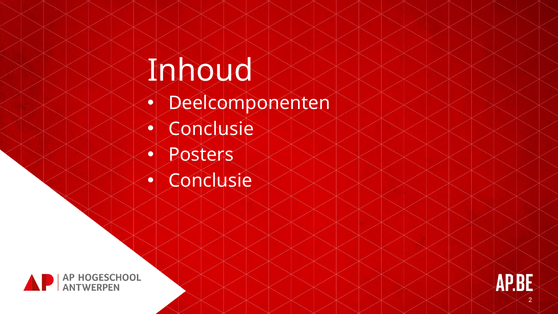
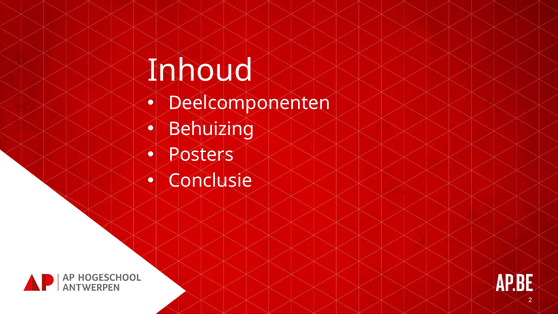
Conclusie at (211, 129): Conclusie -> Behuizing
